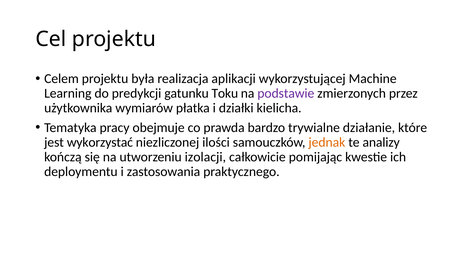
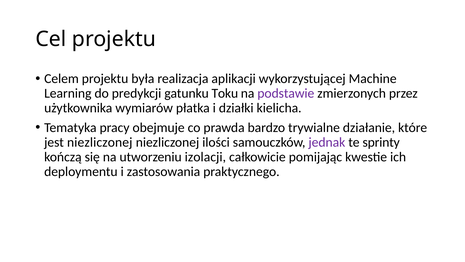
jest wykorzystać: wykorzystać -> niezliczonej
jednak colour: orange -> purple
analizy: analizy -> sprinty
